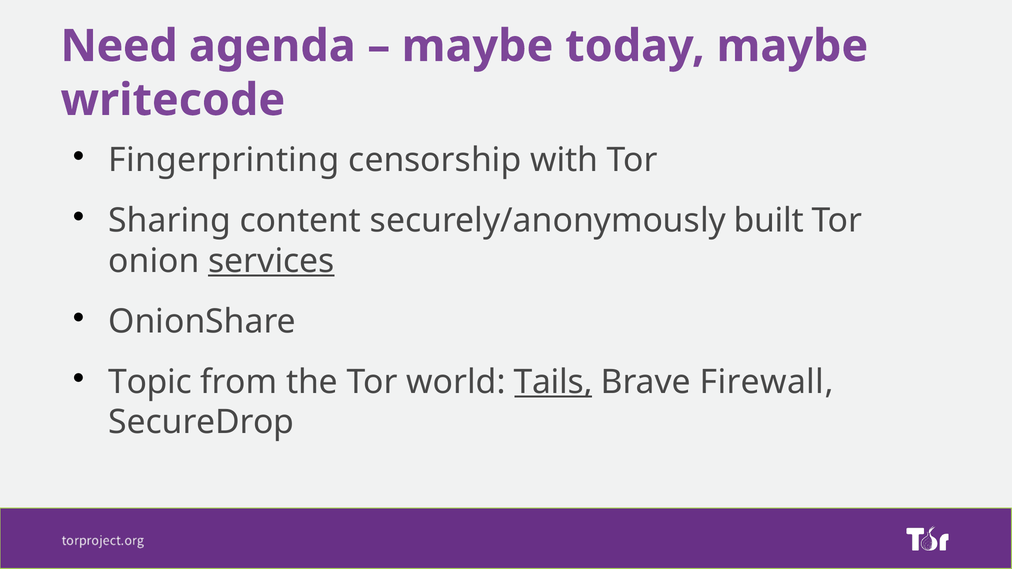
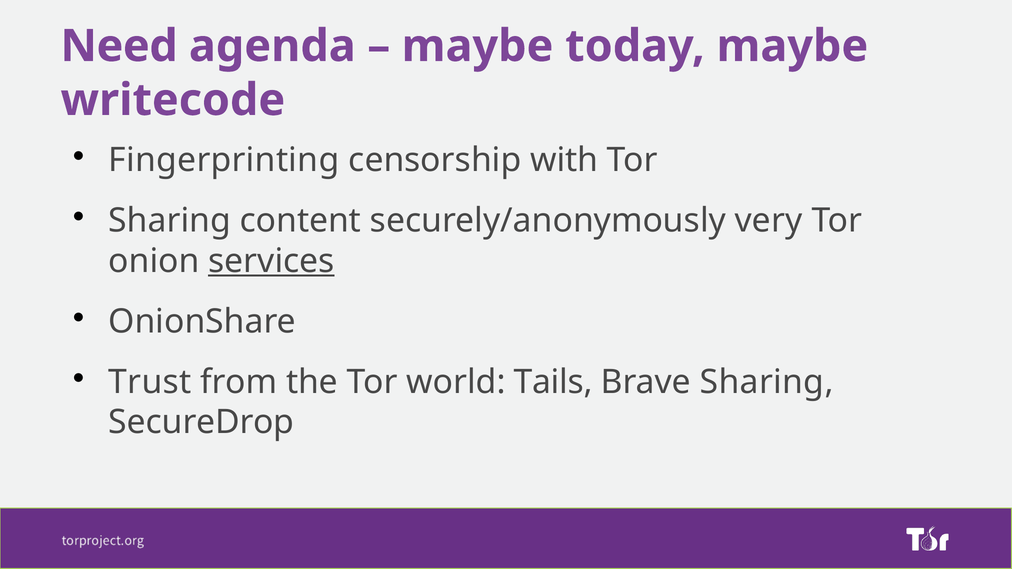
built: built -> very
Topic: Topic -> Trust
Tails underline: present -> none
Brave Firewall: Firewall -> Sharing
